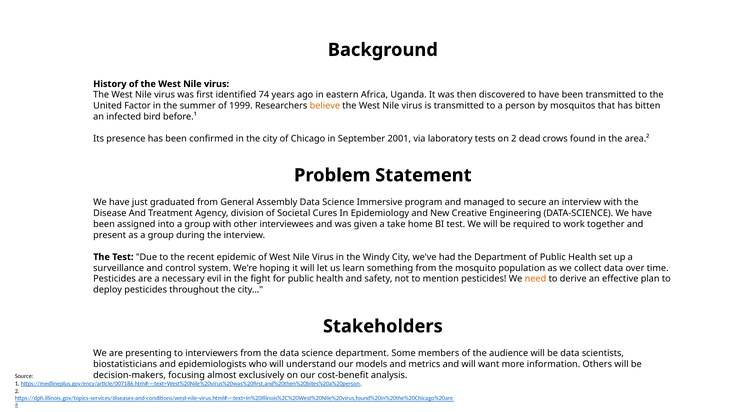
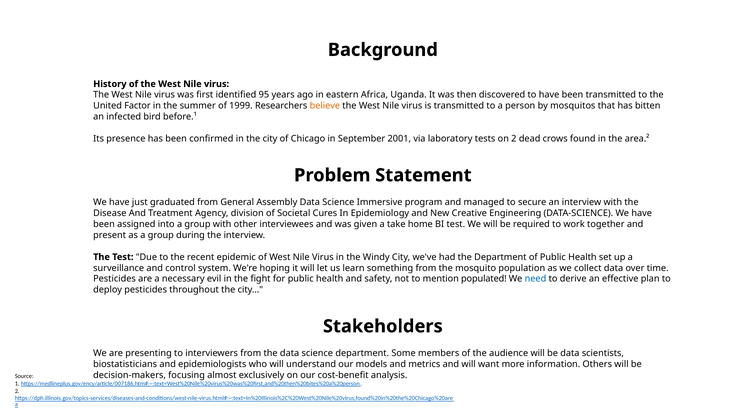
74: 74 -> 95
mention pesticides: pesticides -> populated
need colour: orange -> blue
